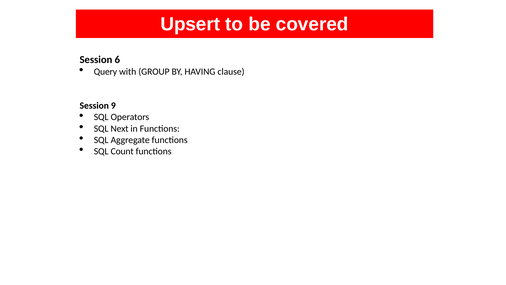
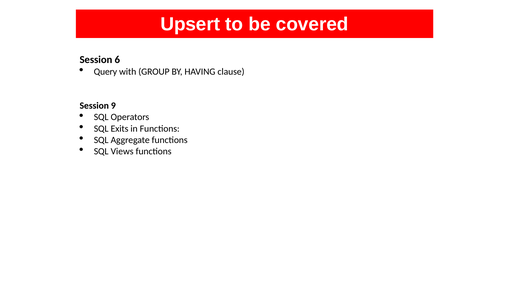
Next: Next -> Exits
Count: Count -> Views
